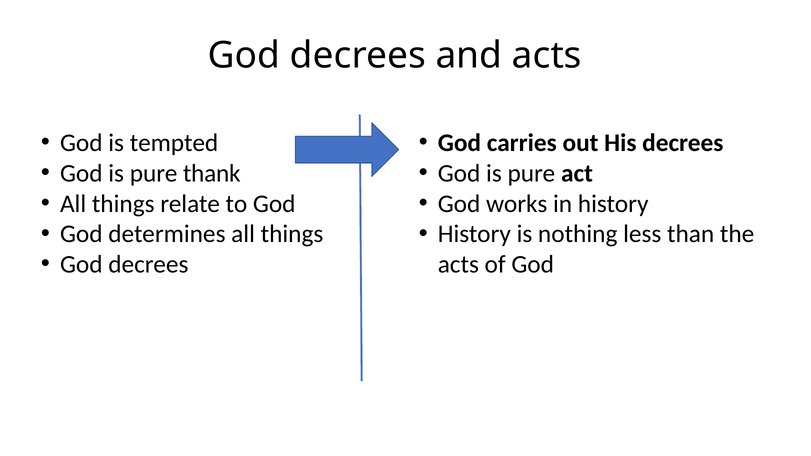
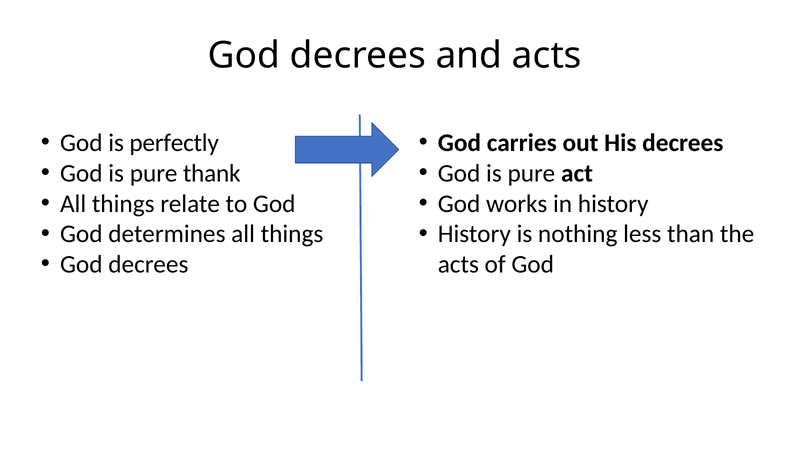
tempted: tempted -> perfectly
